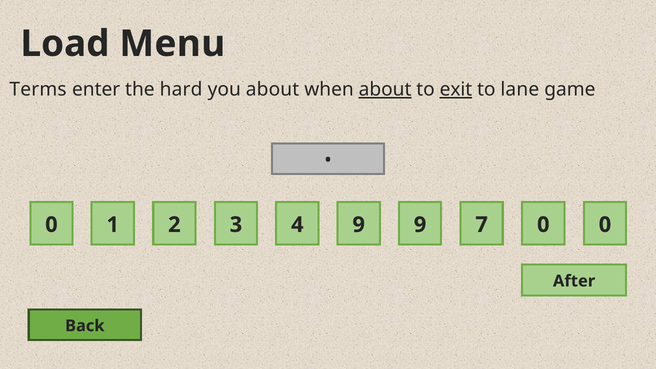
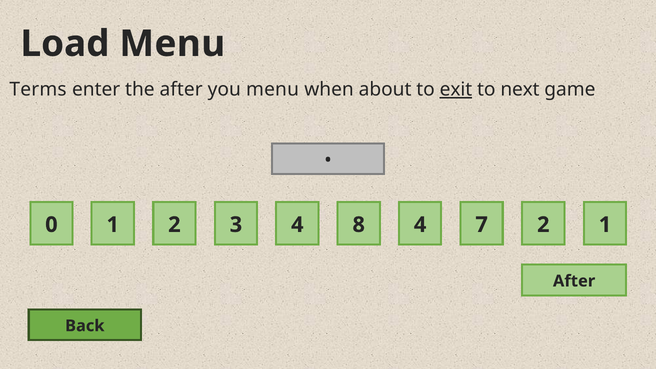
the hard: hard -> after
you about: about -> menu
about at (385, 89) underline: present -> none
lane: lane -> next
4 9: 9 -> 8
1 9: 9 -> 4
7 0: 0 -> 2
0 at (605, 225): 0 -> 1
